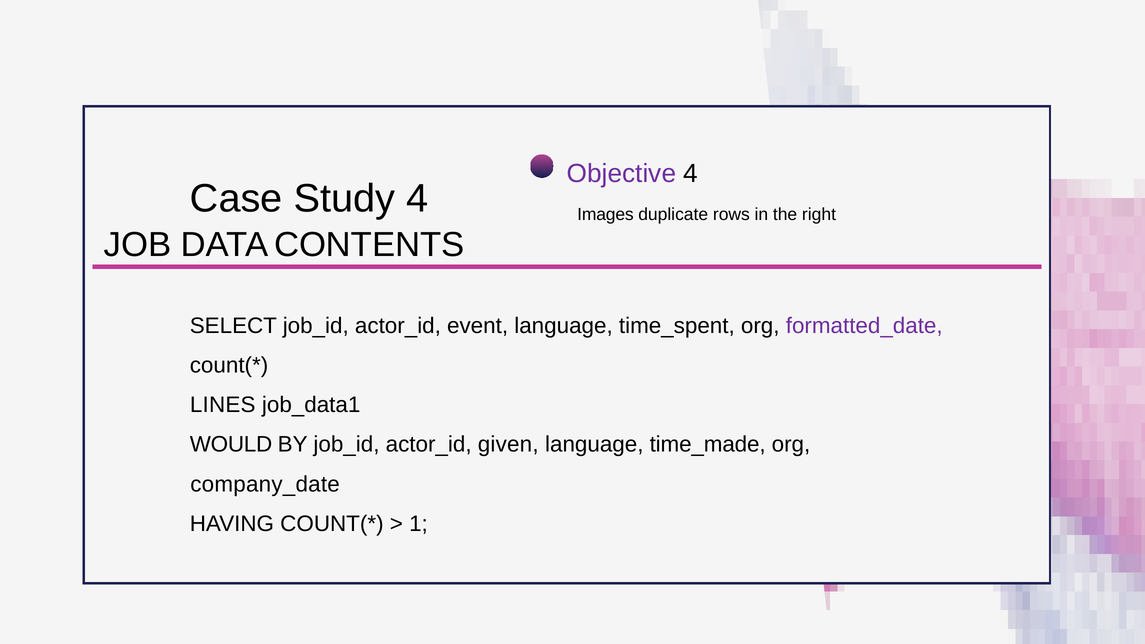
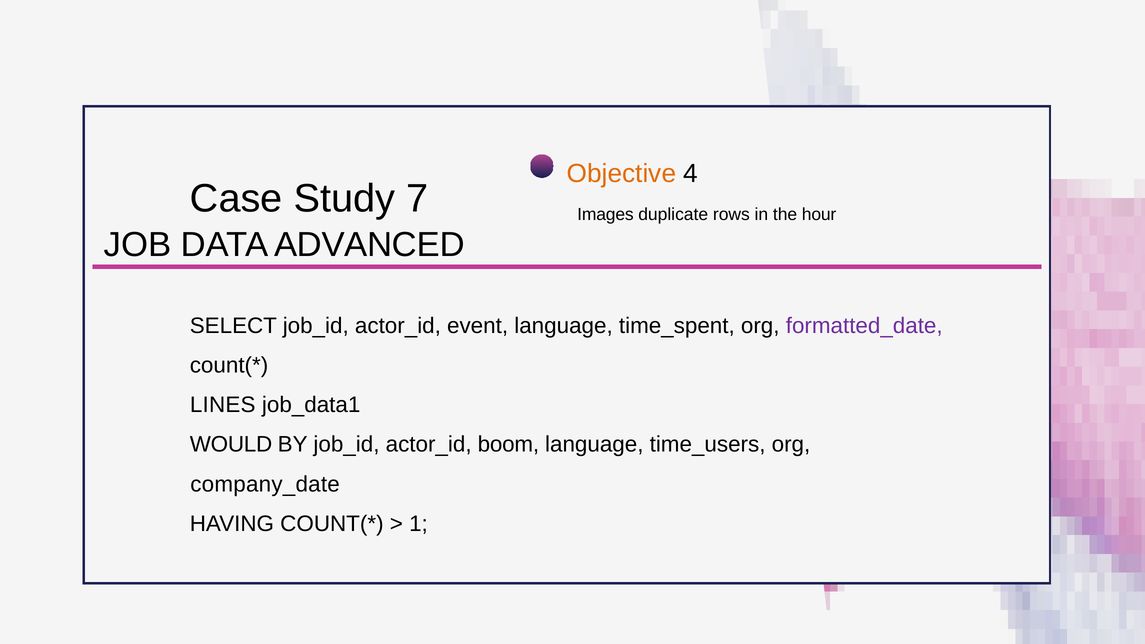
Objective colour: purple -> orange
Study 4: 4 -> 7
right: right -> hour
CONTENTS: CONTENTS -> ADVANCED
given: given -> boom
time_made: time_made -> time_users
